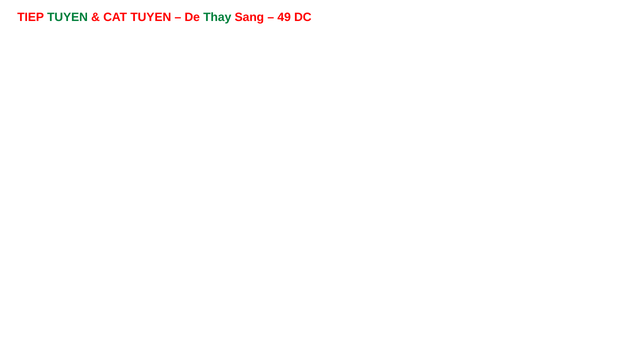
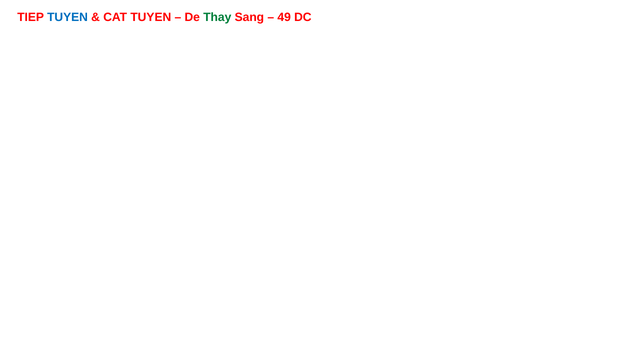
TUYEN at (68, 17) colour: green -> blue
